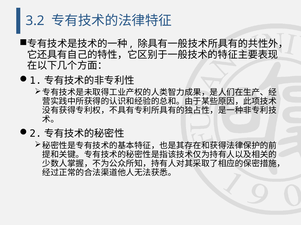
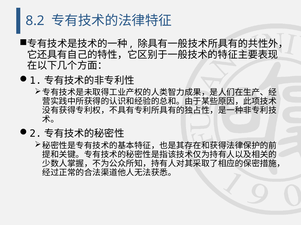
3.2: 3.2 -> 8.2
